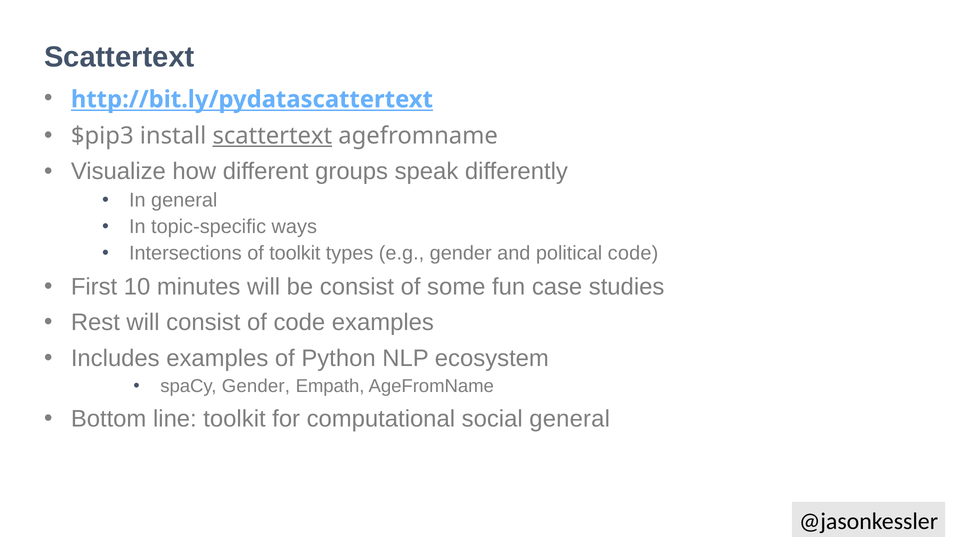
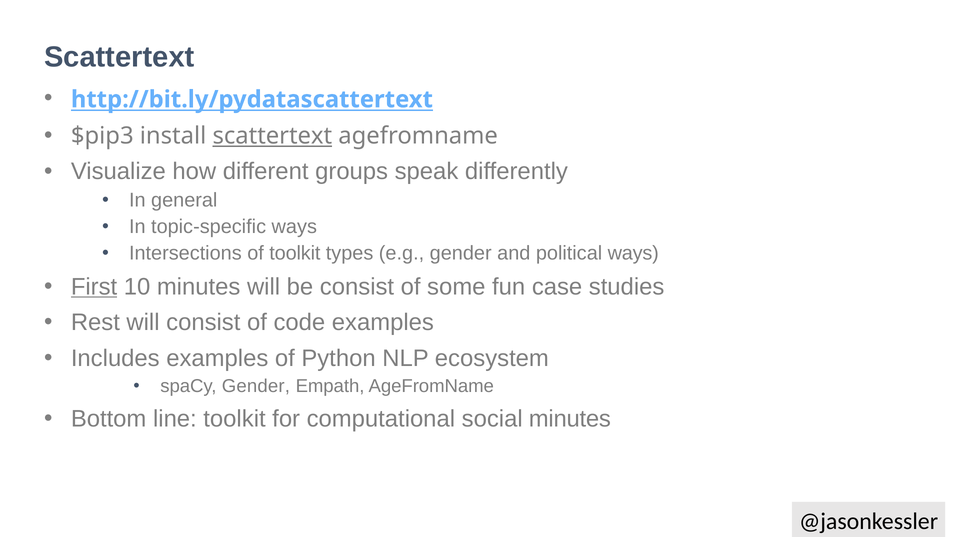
political code: code -> ways
First underline: none -> present
social general: general -> minutes
